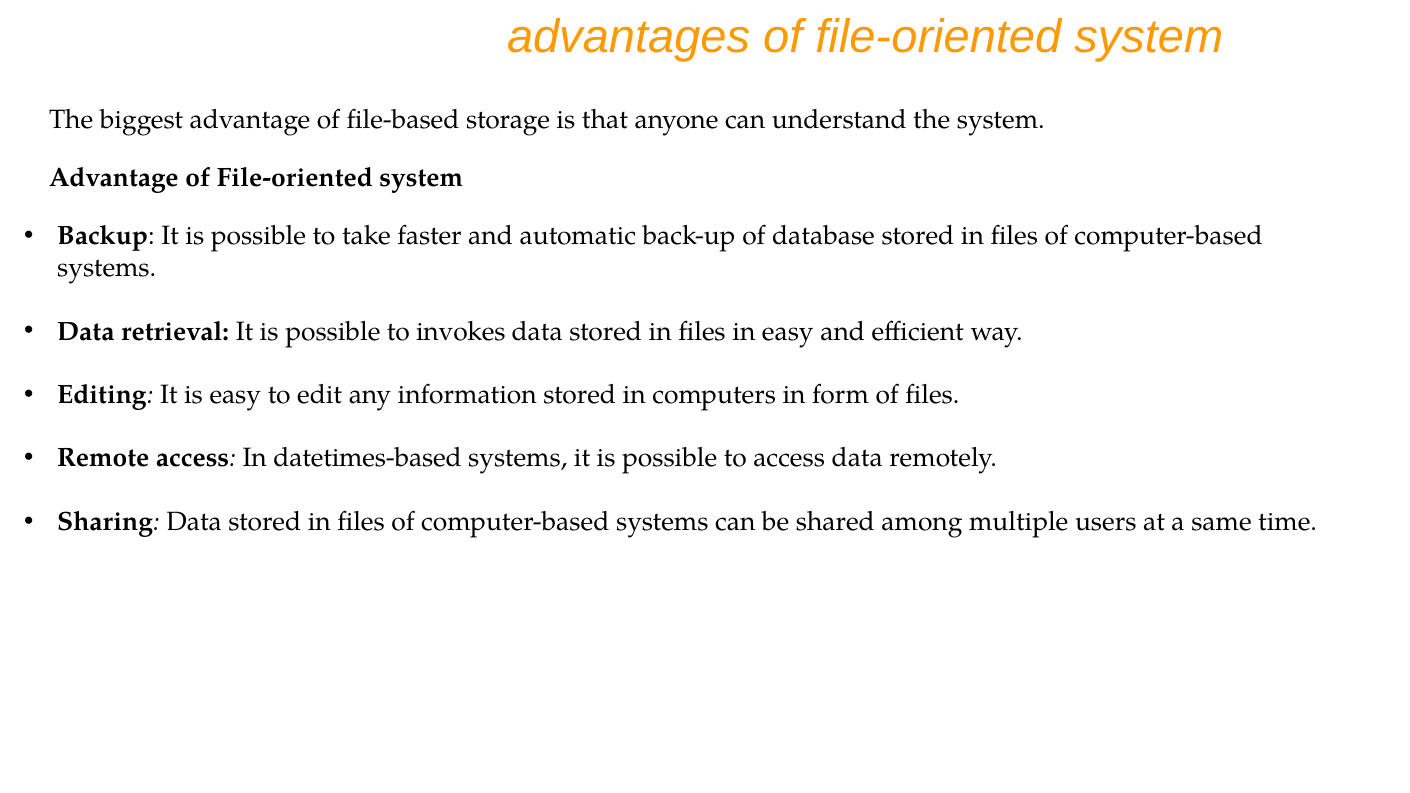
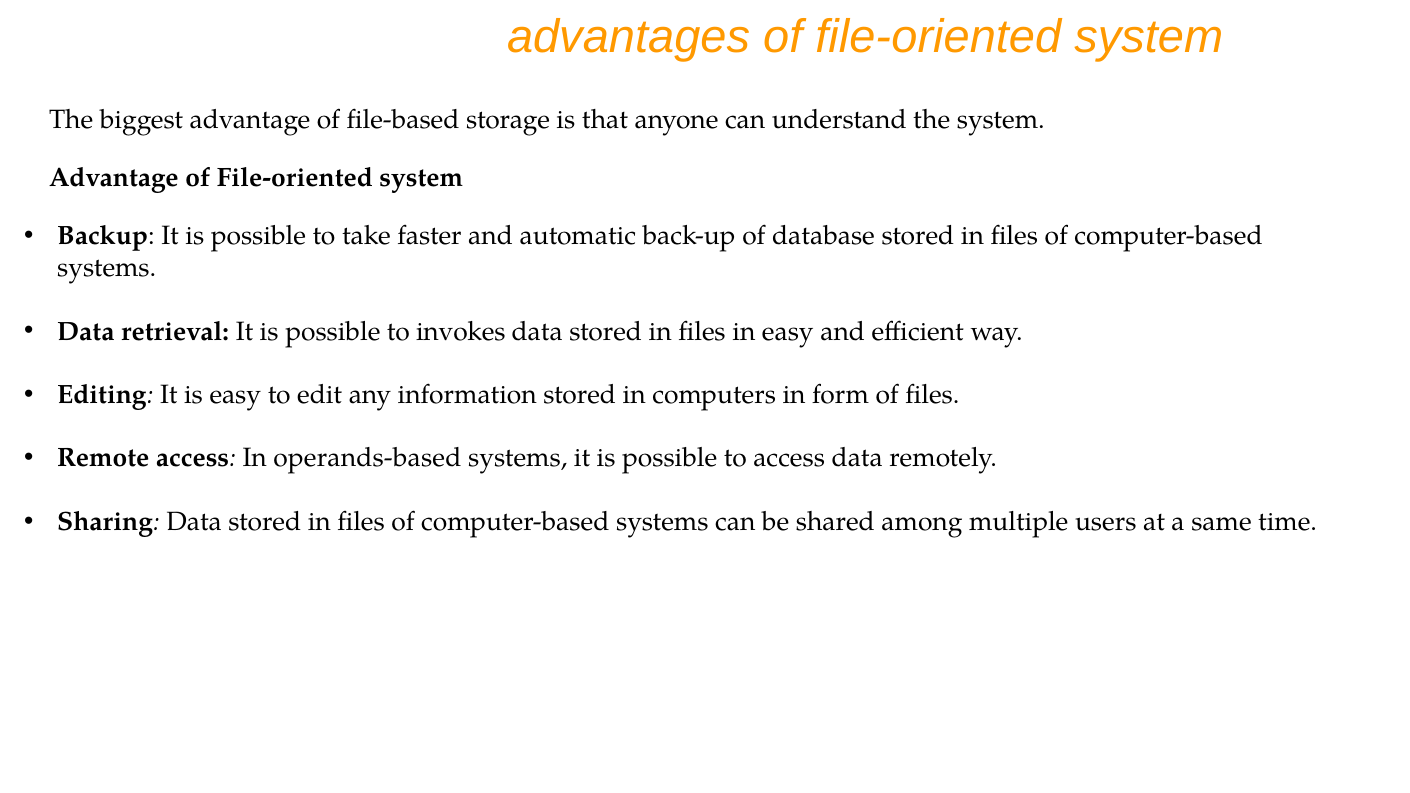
datetimes-based: datetimes-based -> operands-based
